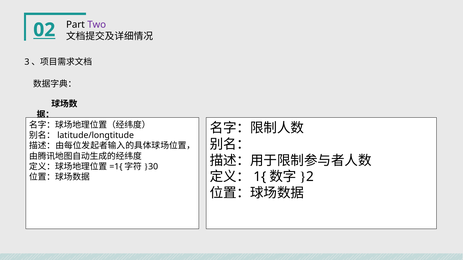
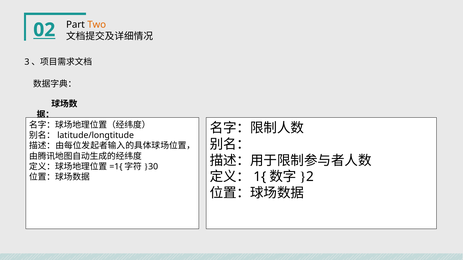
Two colour: purple -> orange
